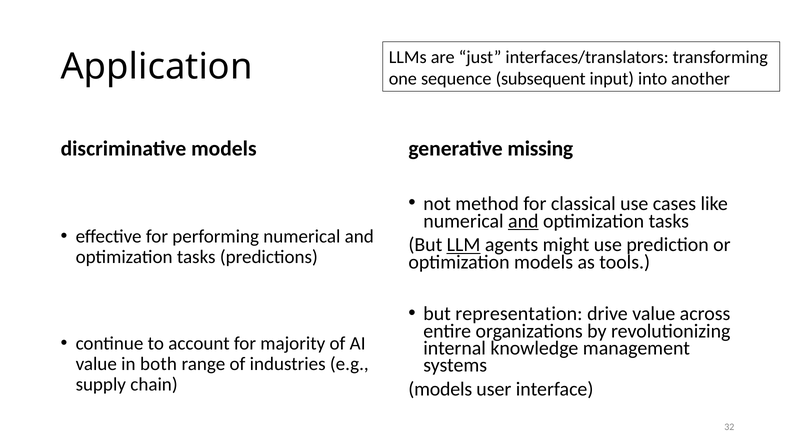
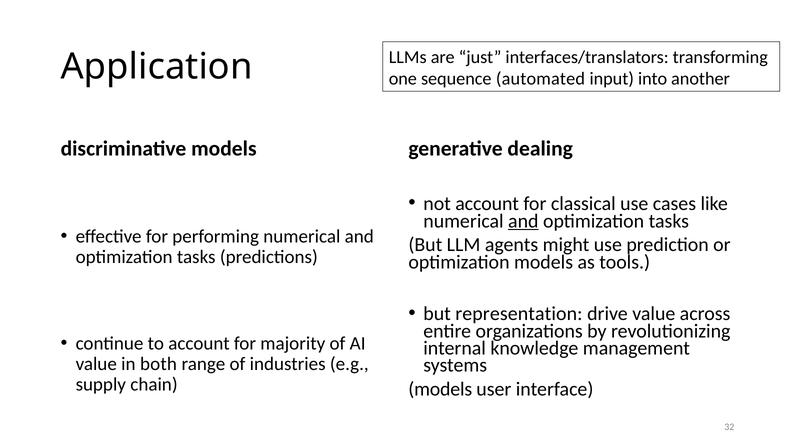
subsequent: subsequent -> automated
missing: missing -> dealing
not method: method -> account
LLM underline: present -> none
